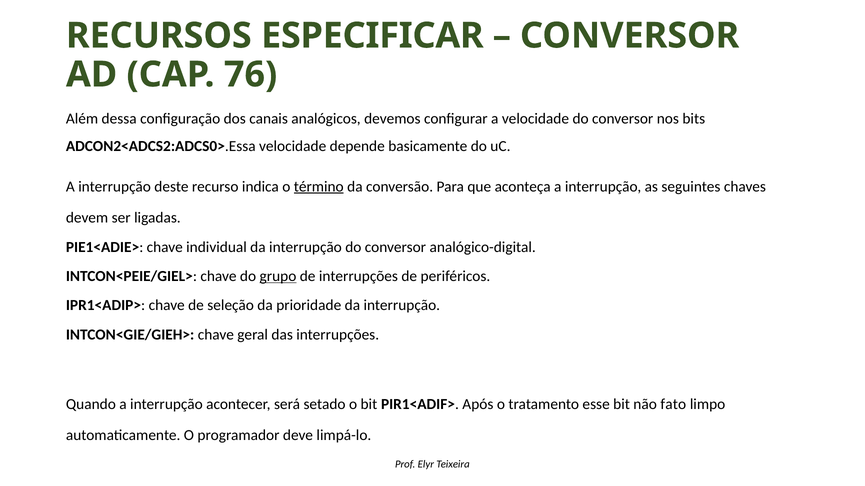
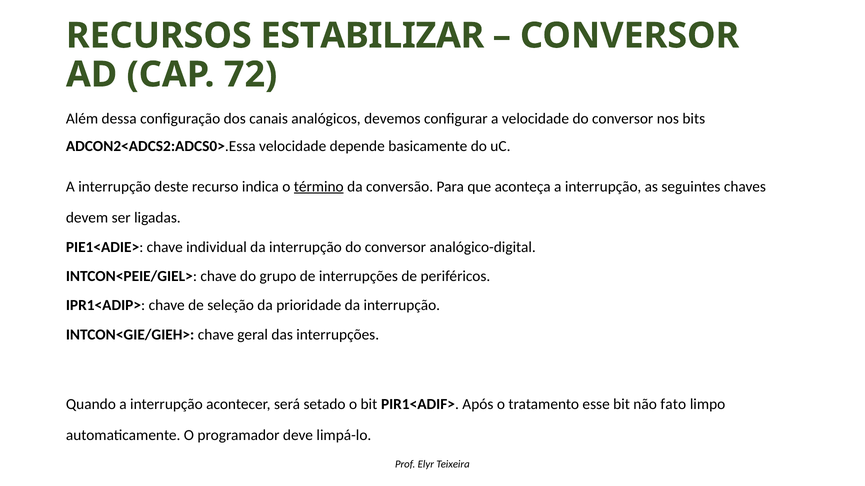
ESPECIFICAR: ESPECIFICAR -> ESTABILIZAR
76: 76 -> 72
grupo underline: present -> none
